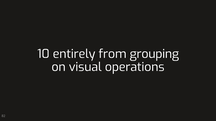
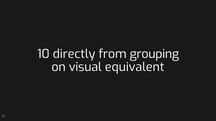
entirely: entirely -> directly
operations: operations -> equivalent
